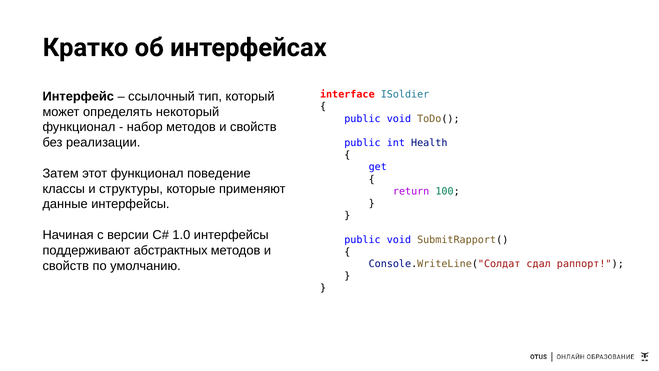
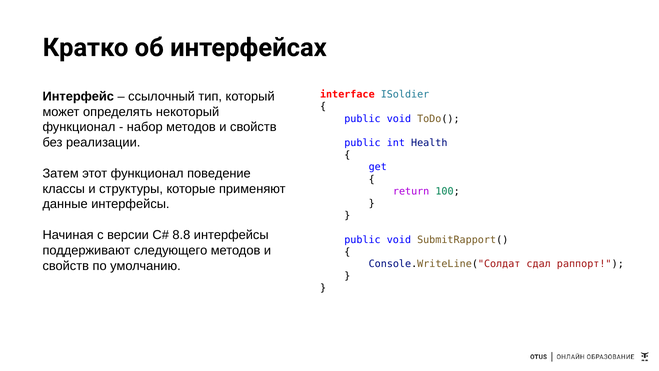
1.0: 1.0 -> 8.8
абстрактных: абстрактных -> следующего
